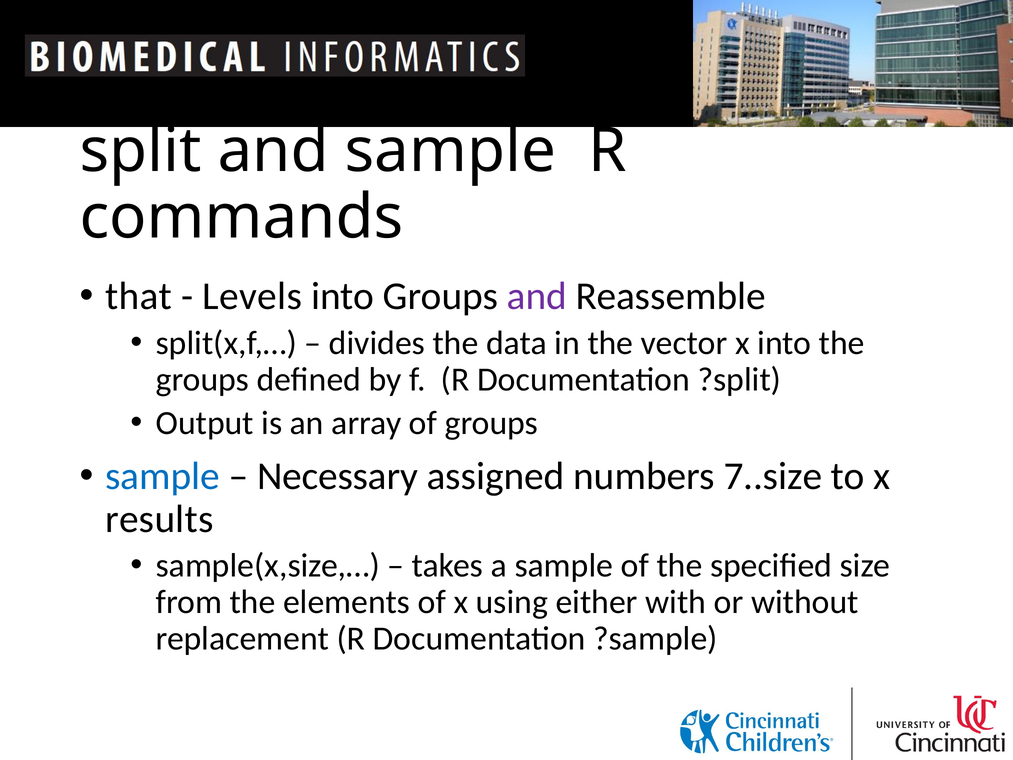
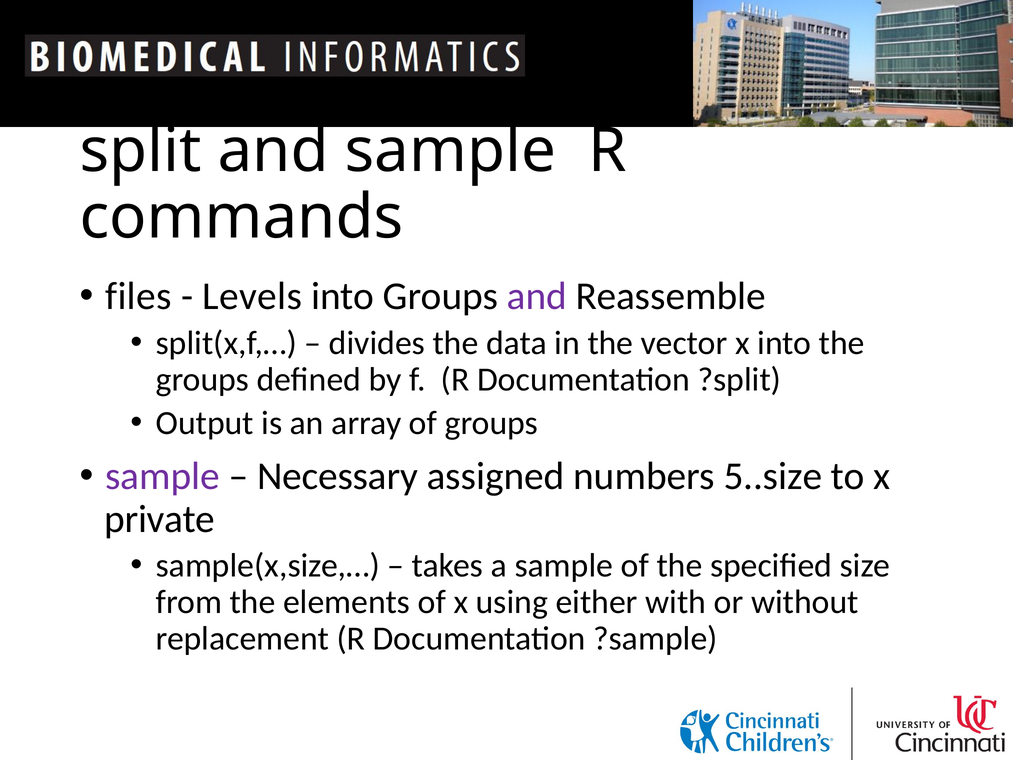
that: that -> files
sample at (163, 476) colour: blue -> purple
7..size: 7..size -> 5..size
results: results -> private
